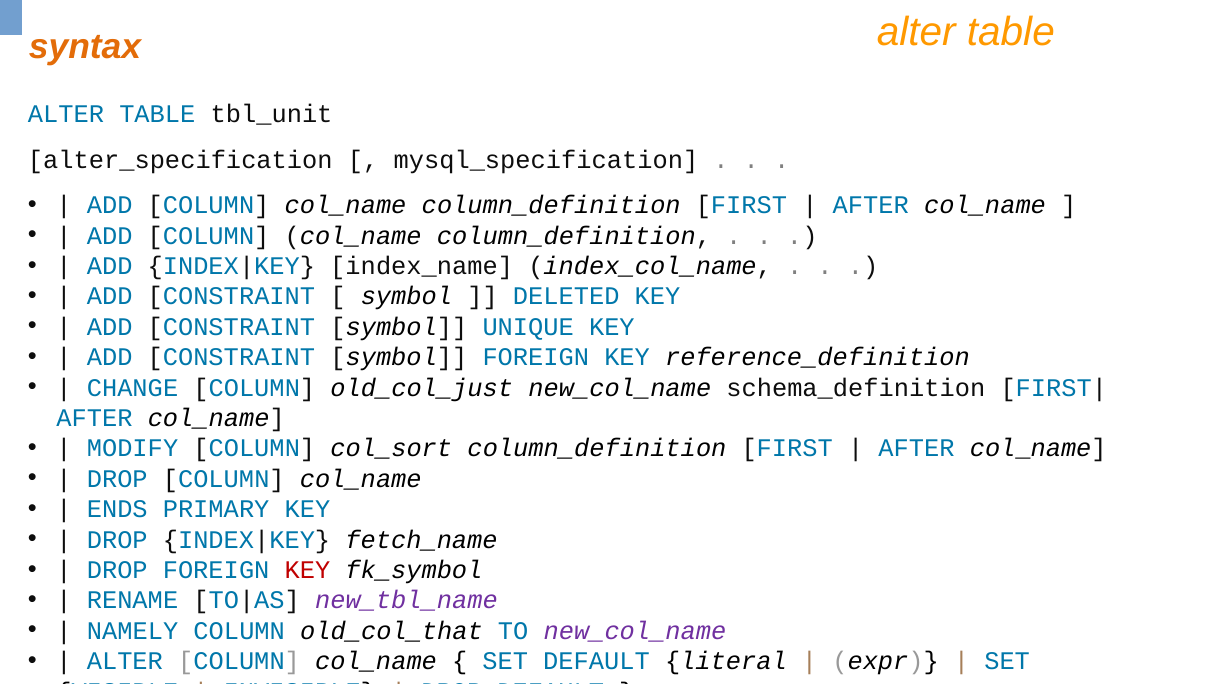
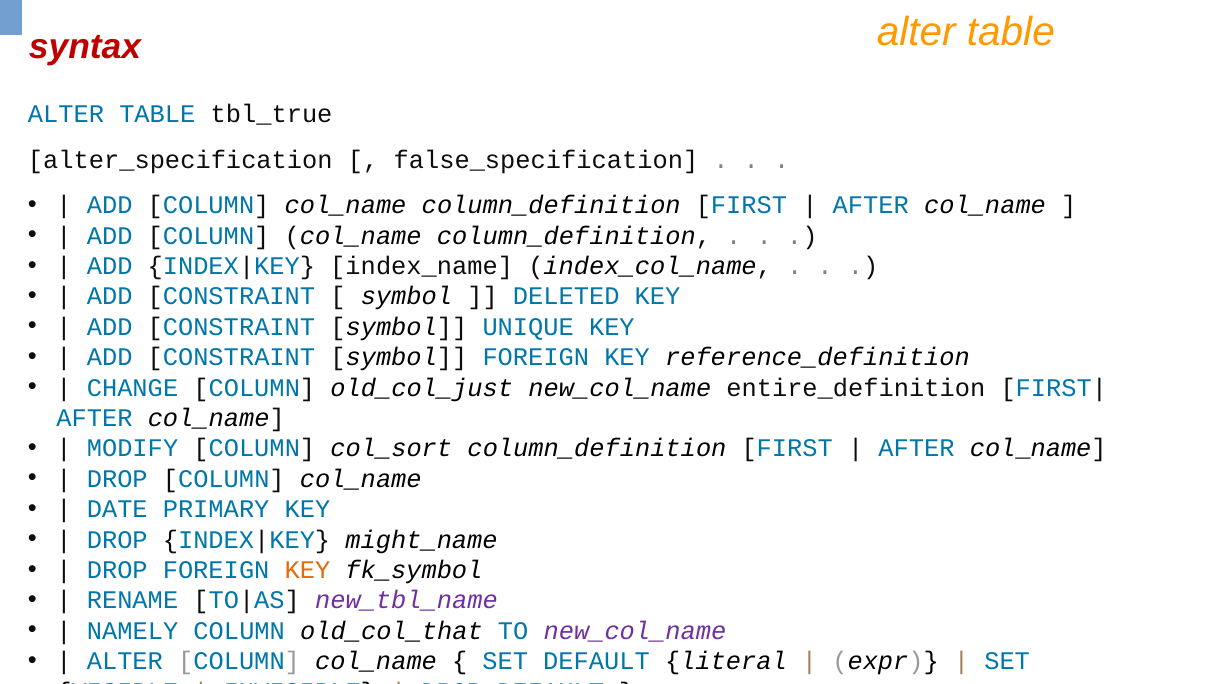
syntax colour: orange -> red
tbl_unit: tbl_unit -> tbl_true
mysql_specification: mysql_specification -> false_specification
schema_definition: schema_definition -> entire_definition
ENDS: ENDS -> DATE
fetch_name: fetch_name -> might_name
KEY at (307, 570) colour: red -> orange
